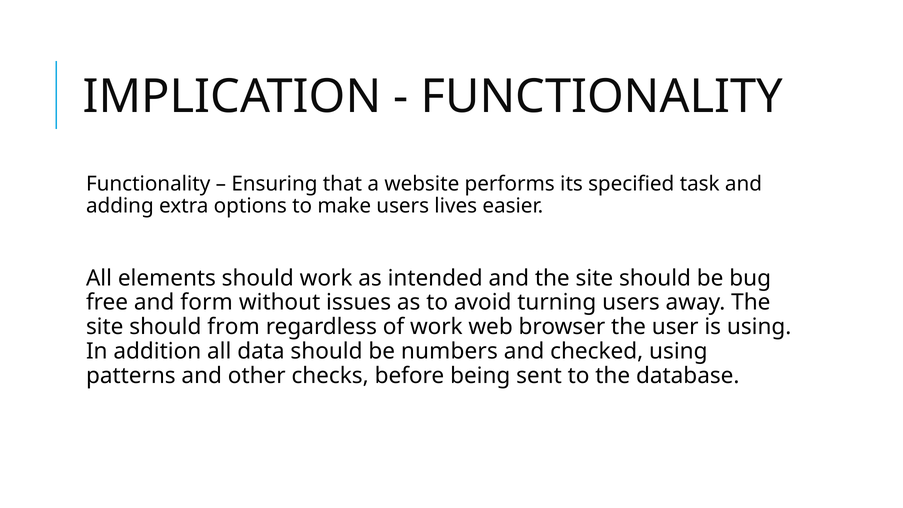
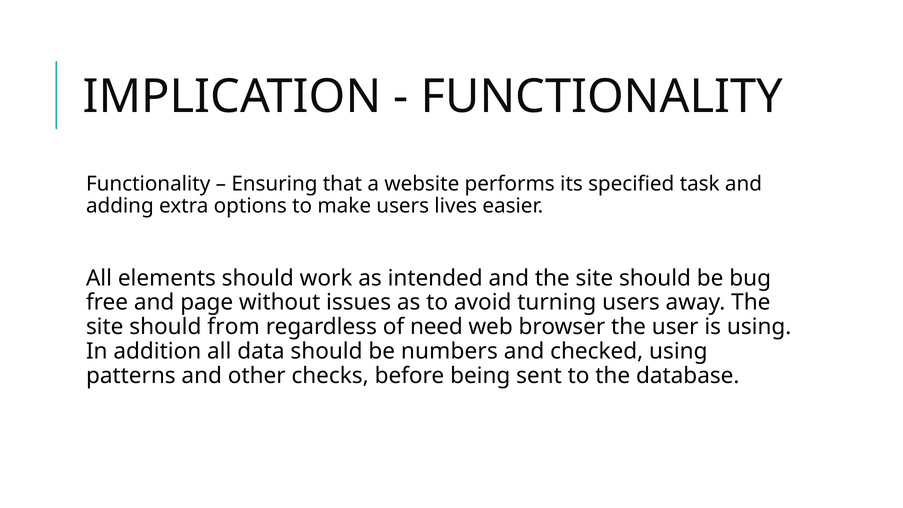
form: form -> page
of work: work -> need
